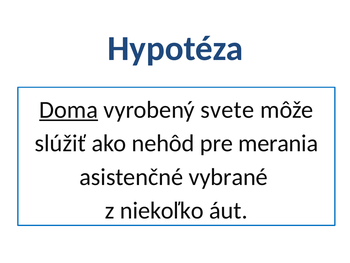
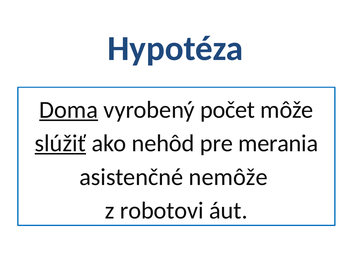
svete: svete -> počet
slúžiť underline: none -> present
vybrané: vybrané -> nemôže
niekoľko: niekoľko -> robotovi
